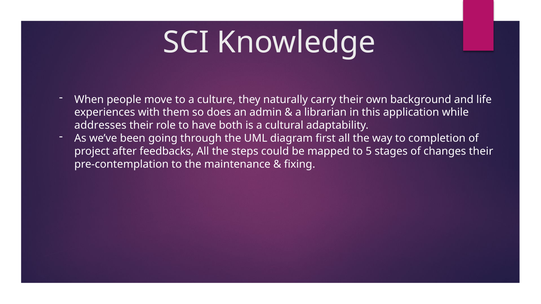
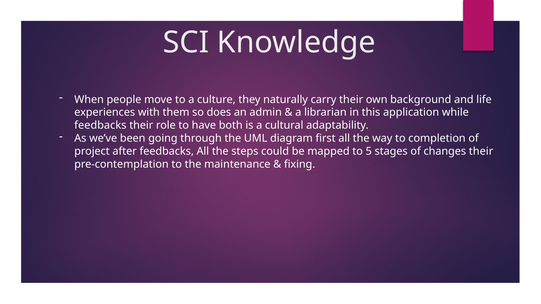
addresses at (100, 126): addresses -> feedbacks
